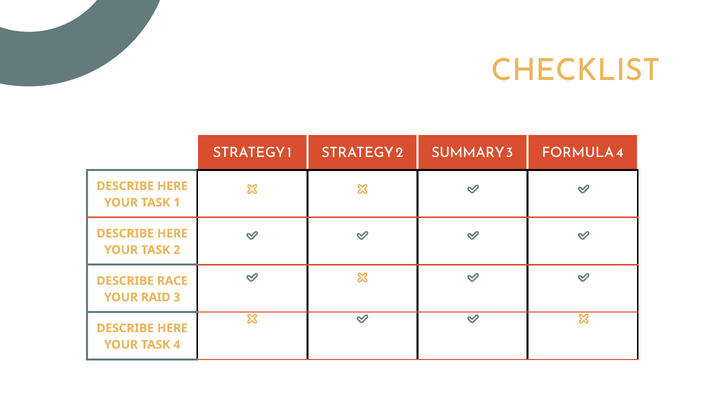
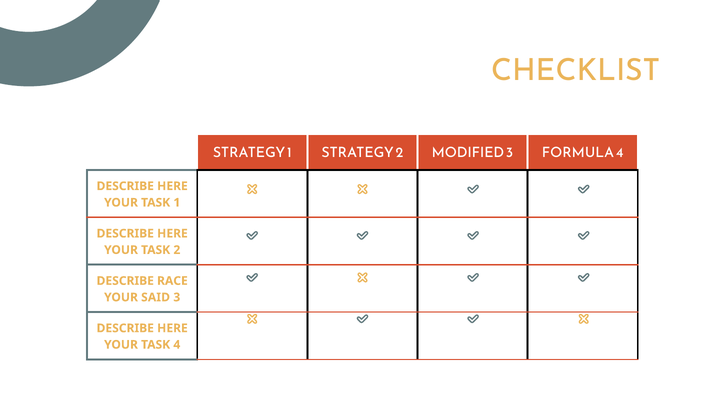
SUMMARY: SUMMARY -> MODIFIED
RAID: RAID -> SAID
